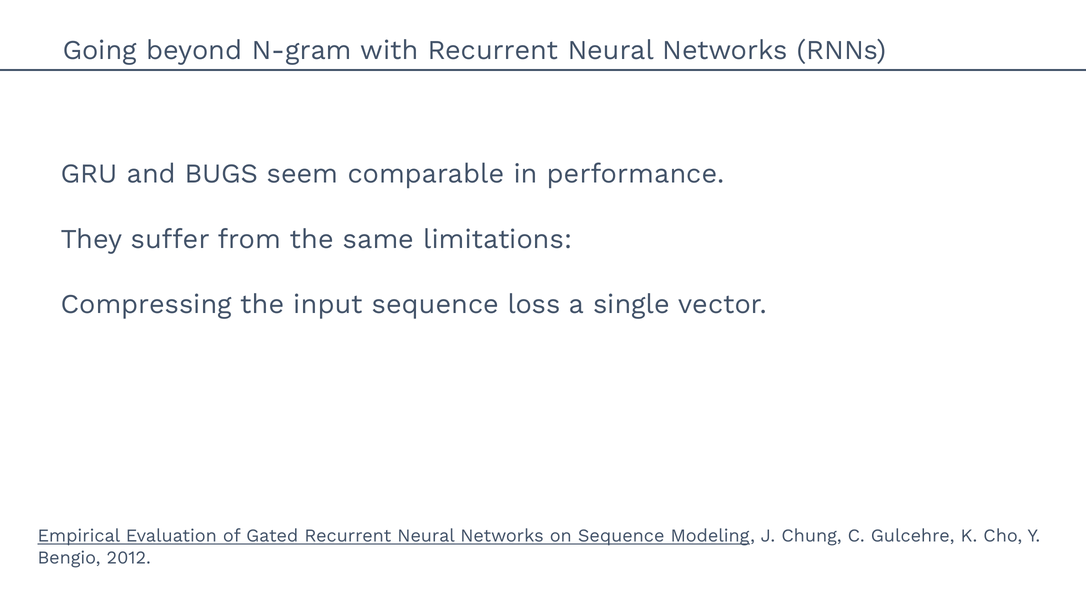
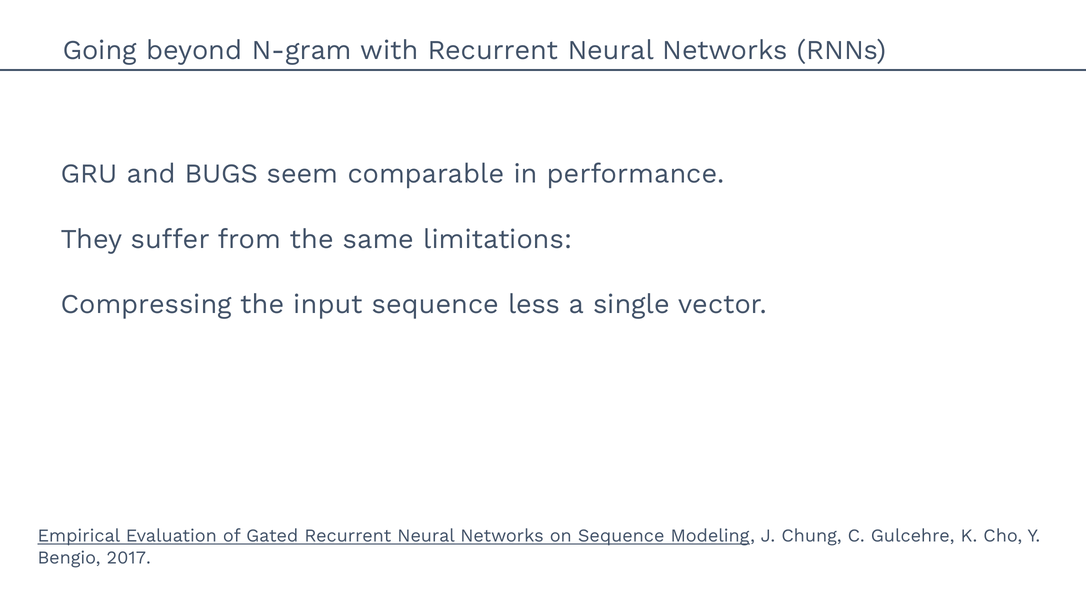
loss: loss -> less
2012: 2012 -> 2017
